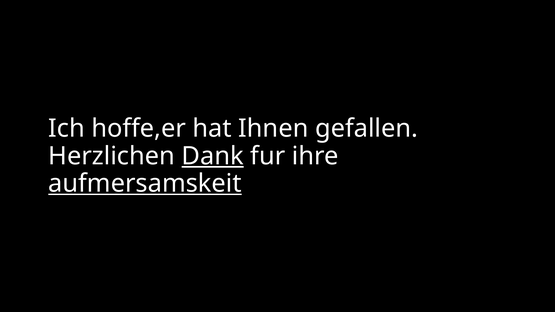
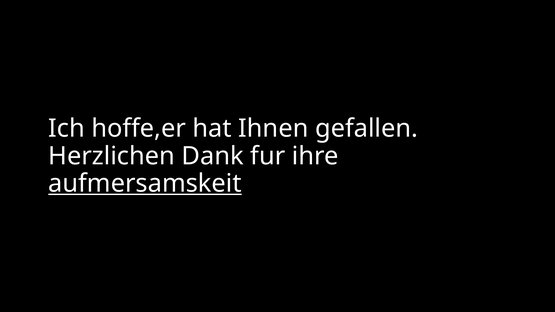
Dank underline: present -> none
